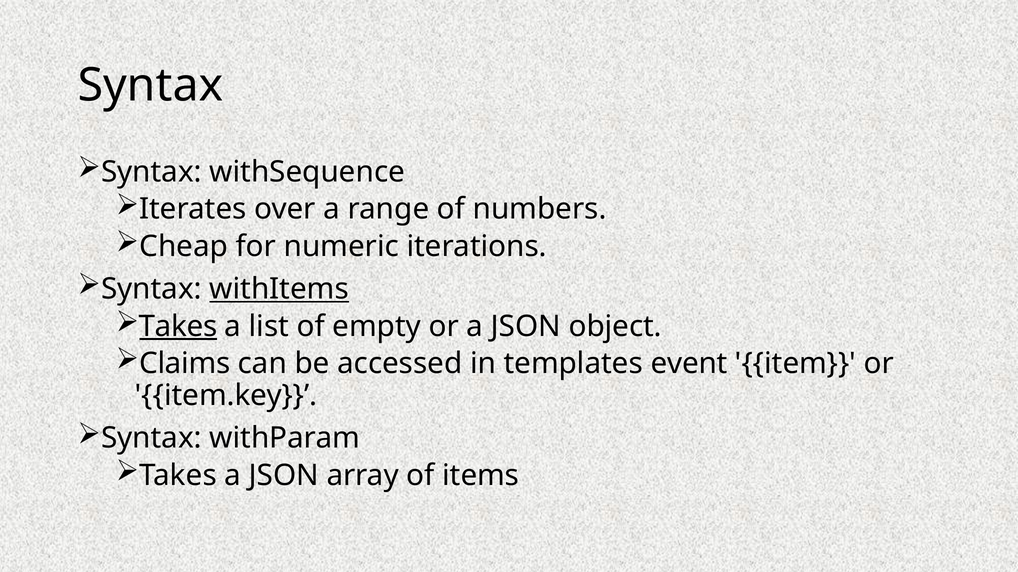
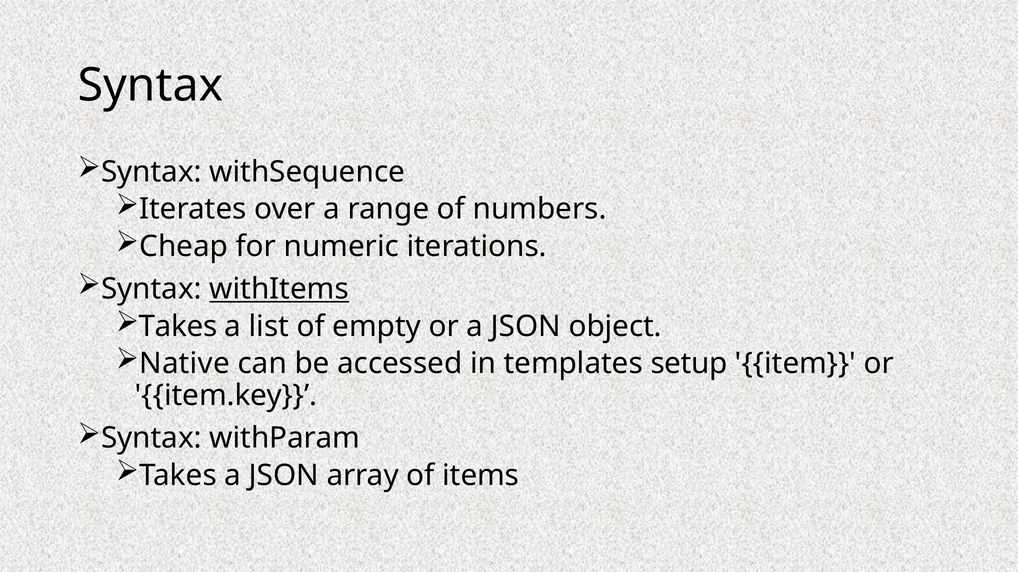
Takes at (178, 327) underline: present -> none
Claims: Claims -> Native
event: event -> setup
